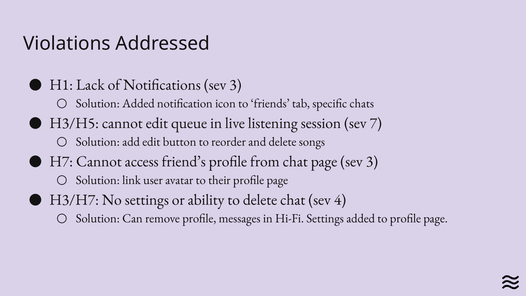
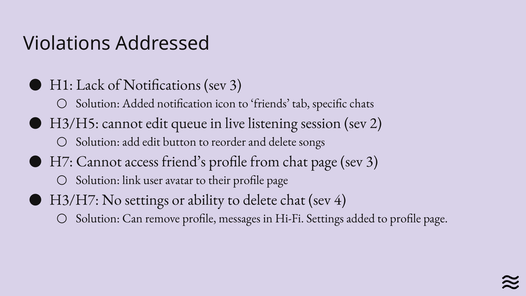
7: 7 -> 2
